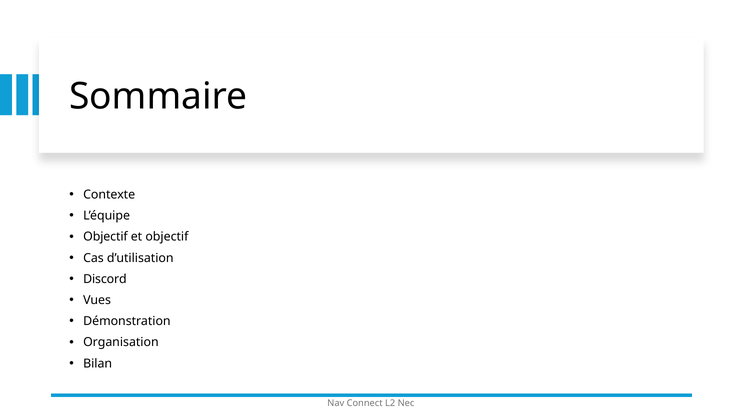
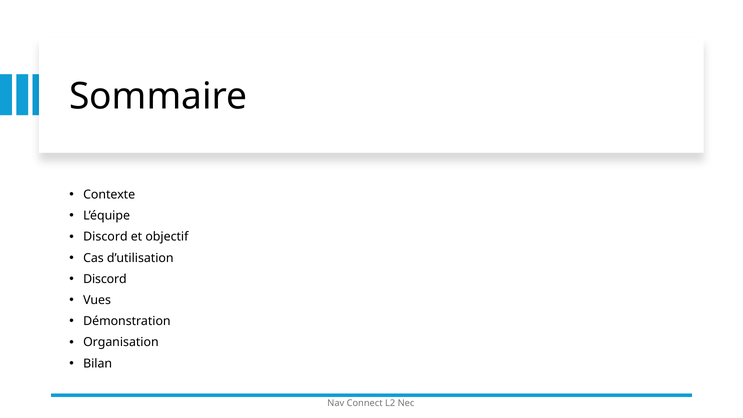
Objectif at (105, 237): Objectif -> Discord
